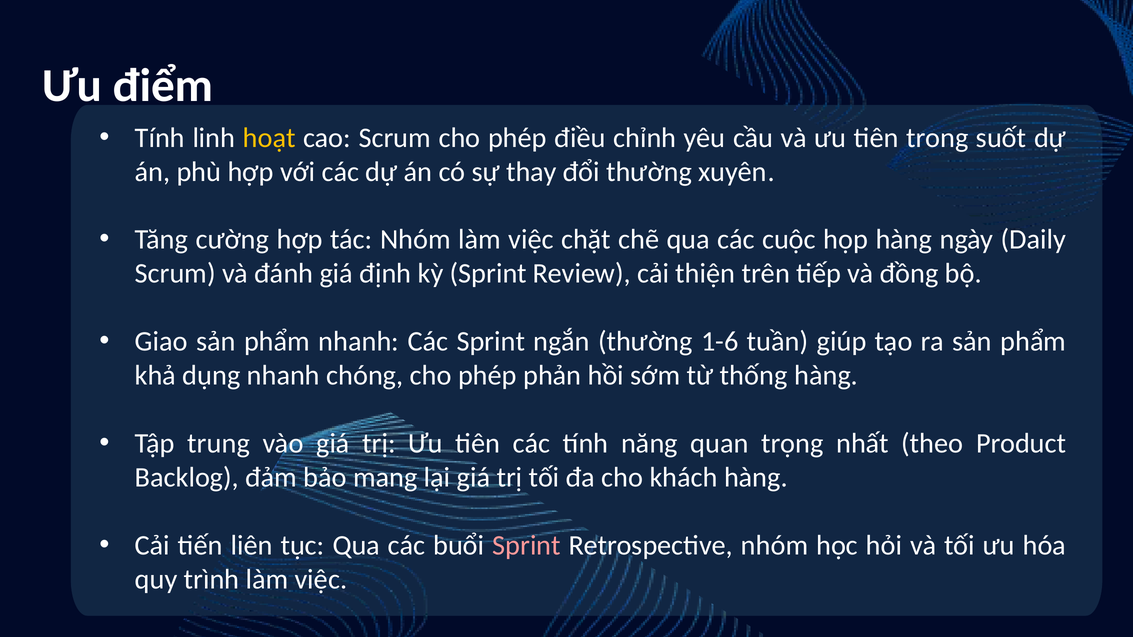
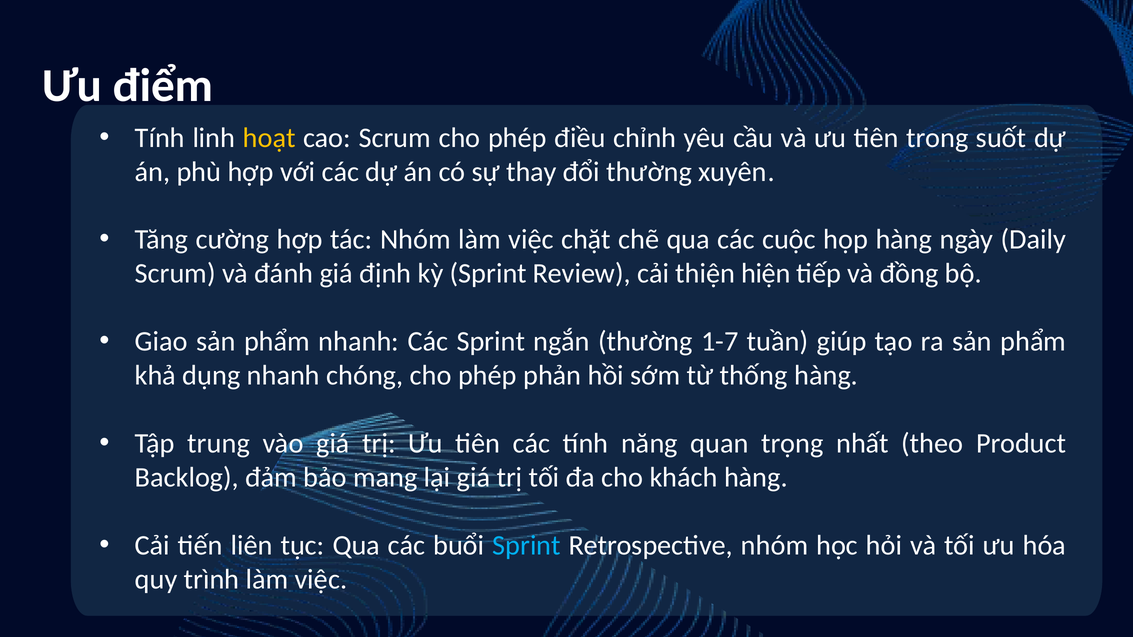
trên: trên -> hiện
1-6: 1-6 -> 1-7
Sprint at (527, 546) colour: pink -> light blue
